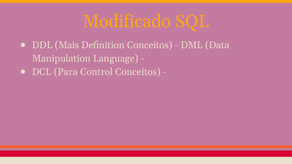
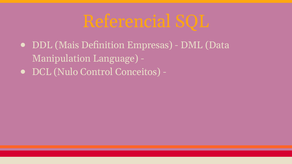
Modificado: Modificado -> Referencial
Definition Conceitos: Conceitos -> Empresas
Para: Para -> Nulo
